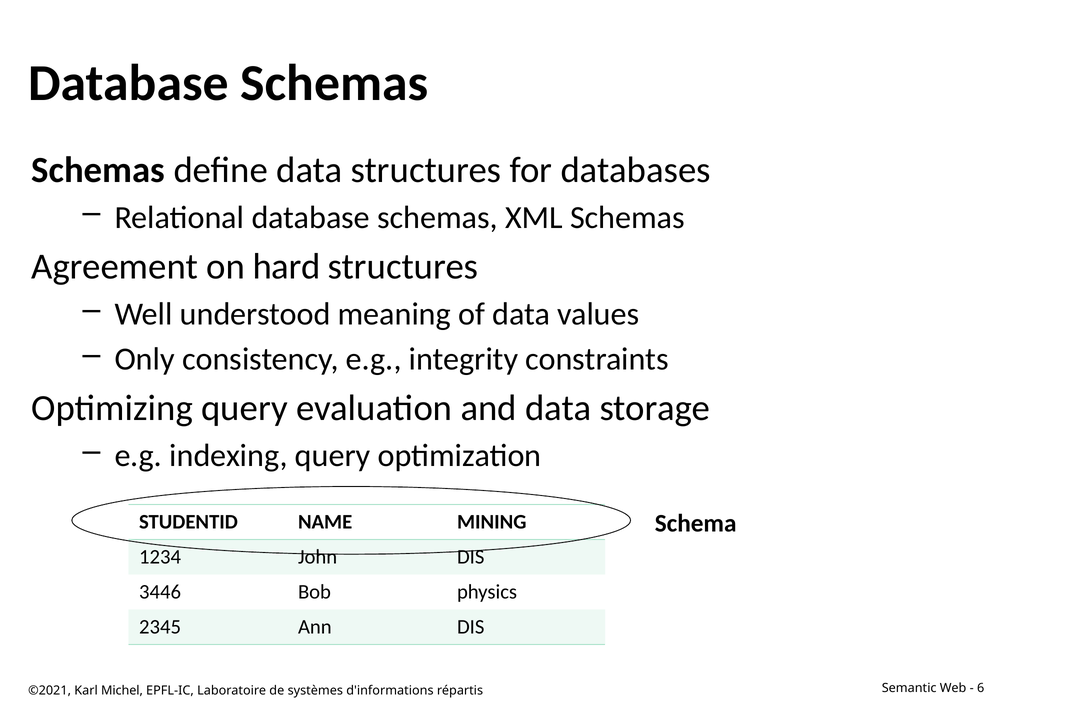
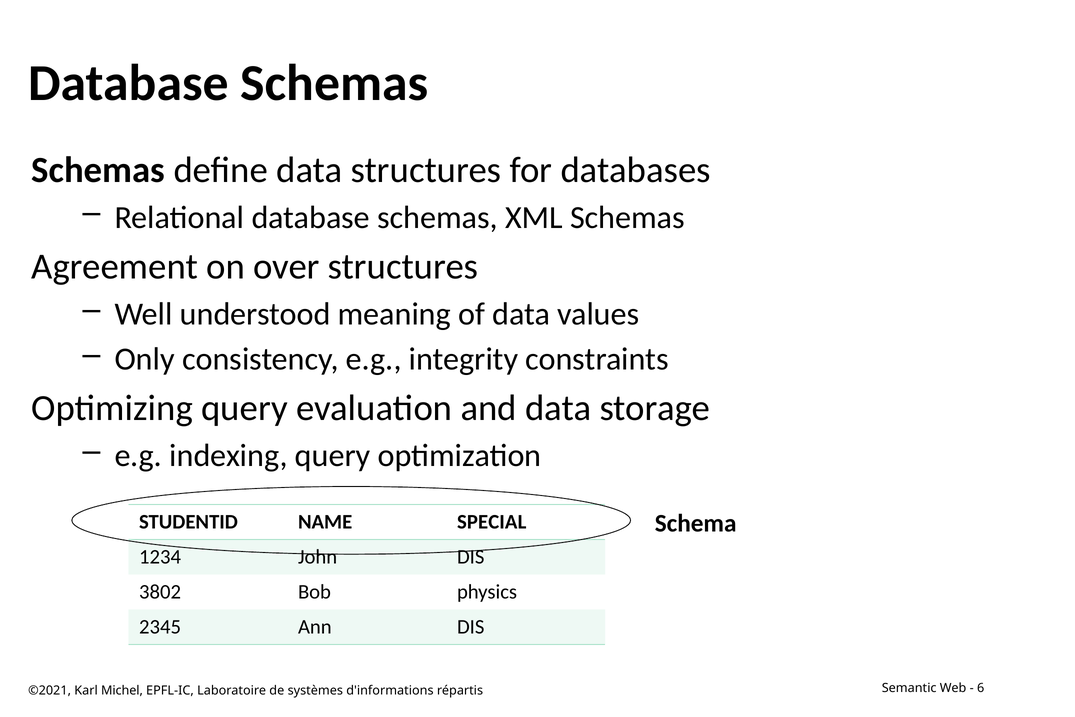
hard: hard -> over
MINING: MINING -> SPECIAL
3446: 3446 -> 3802
